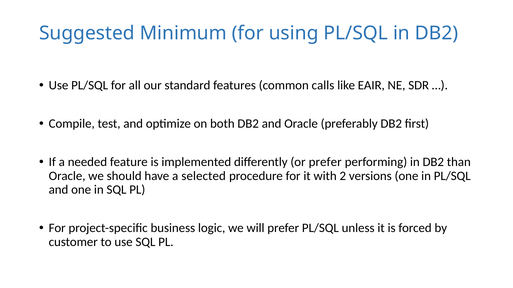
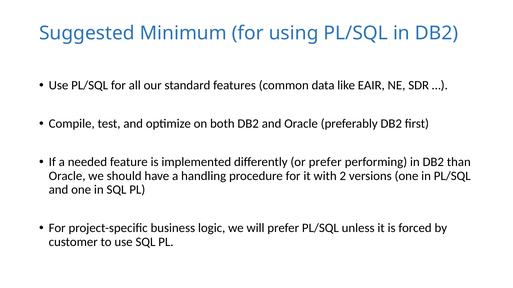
calls: calls -> data
selected: selected -> handling
